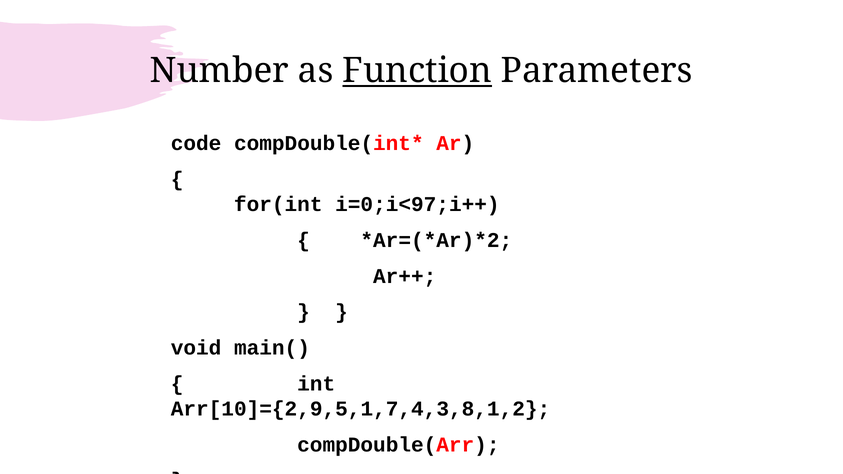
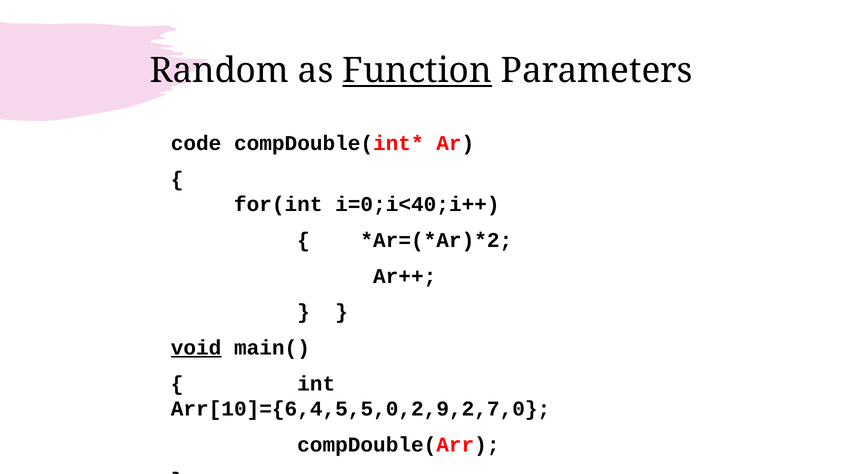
Number: Number -> Random
i=0;i<97;i++: i=0;i<97;i++ -> i=0;i<40;i++
void underline: none -> present
Arr[10]={2,9,5,1,7,4,3,8,1,2: Arr[10]={2,9,5,1,7,4,3,8,1,2 -> Arr[10]={6,4,5,5,0,2,9,2,7,0
